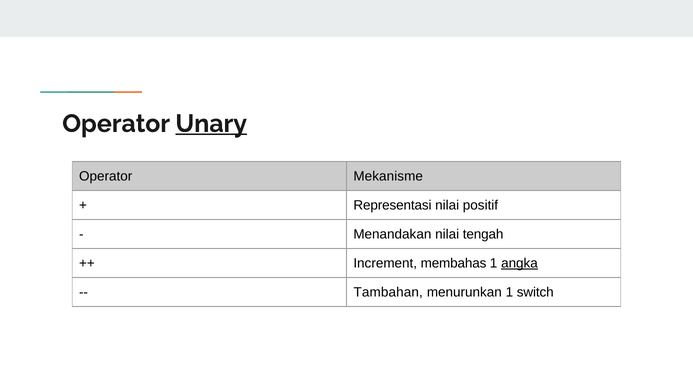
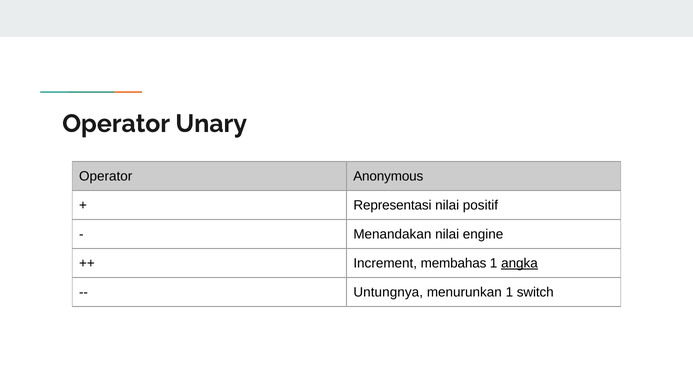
Unary underline: present -> none
Mekanisme: Mekanisme -> Anonymous
tengah: tengah -> engine
Tambahan: Tambahan -> Untungnya
